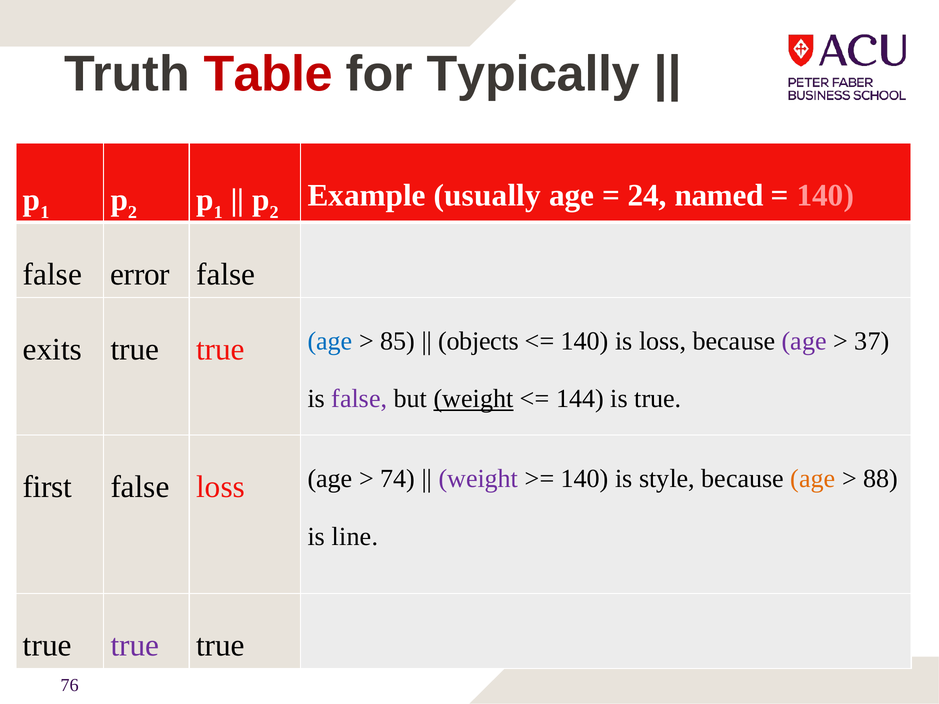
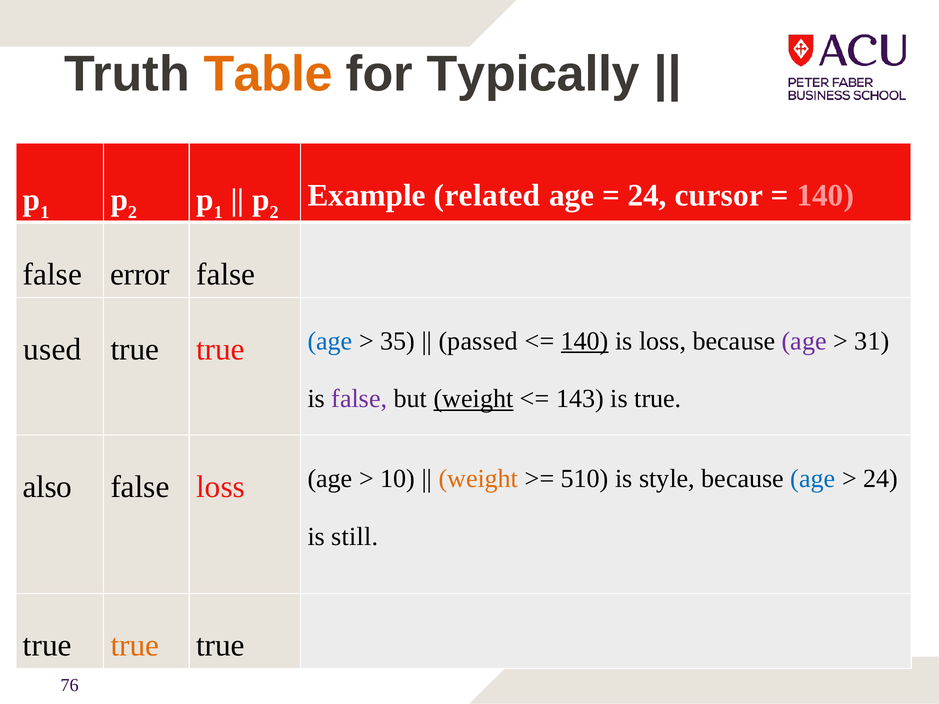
Table colour: red -> orange
usually: usually -> related
named: named -> cursor
exits: exits -> used
85: 85 -> 35
objects: objects -> passed
140 at (585, 341) underline: none -> present
37: 37 -> 31
144: 144 -> 143
first: first -> also
74: 74 -> 10
weight at (478, 479) colour: purple -> orange
140 at (585, 479): 140 -> 510
age at (813, 479) colour: orange -> blue
88 at (881, 479): 88 -> 24
line: line -> still
true at (135, 646) colour: purple -> orange
